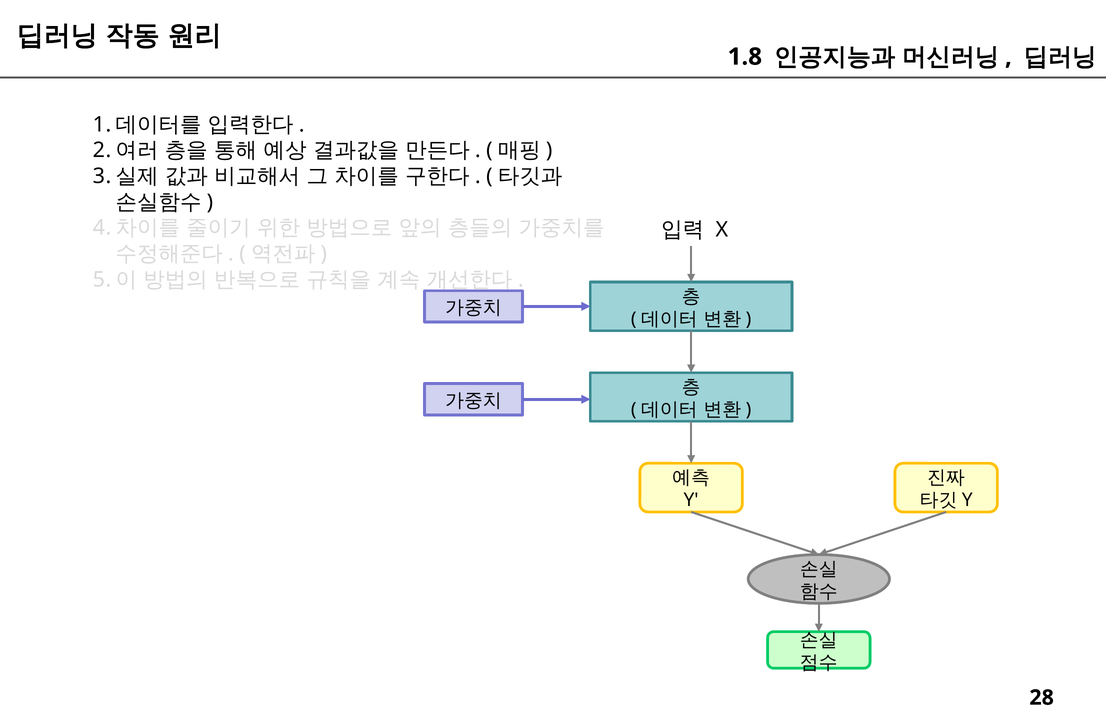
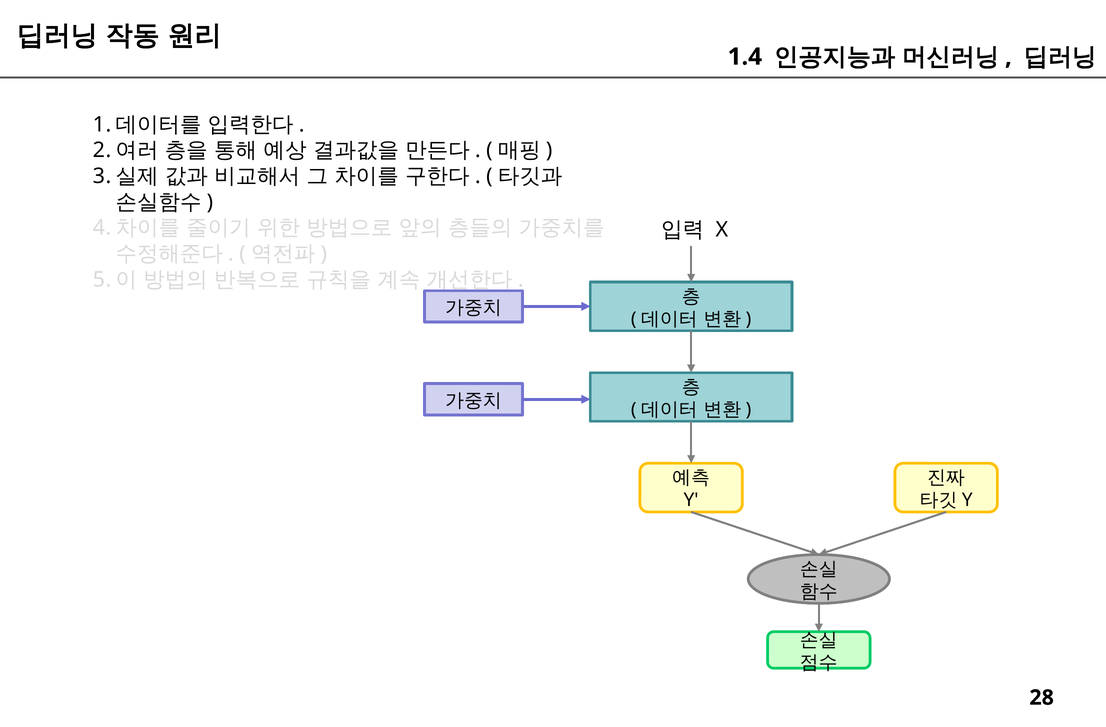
1.8: 1.8 -> 1.4
